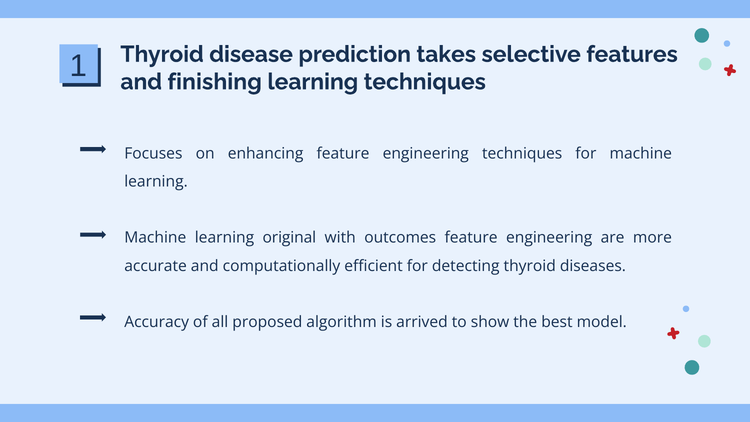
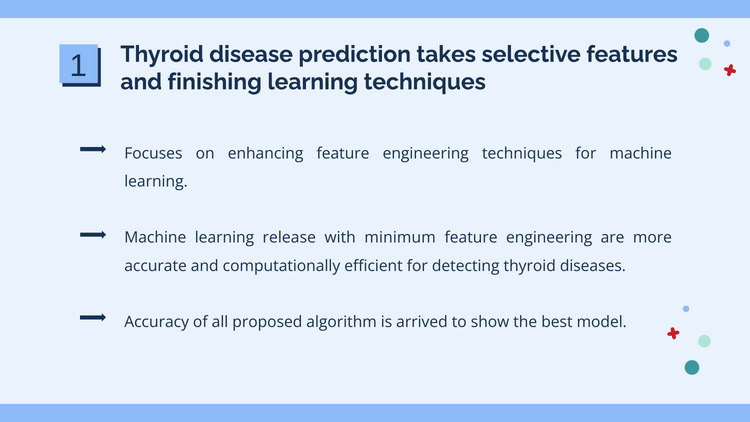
original: original -> release
outcomes: outcomes -> minimum
